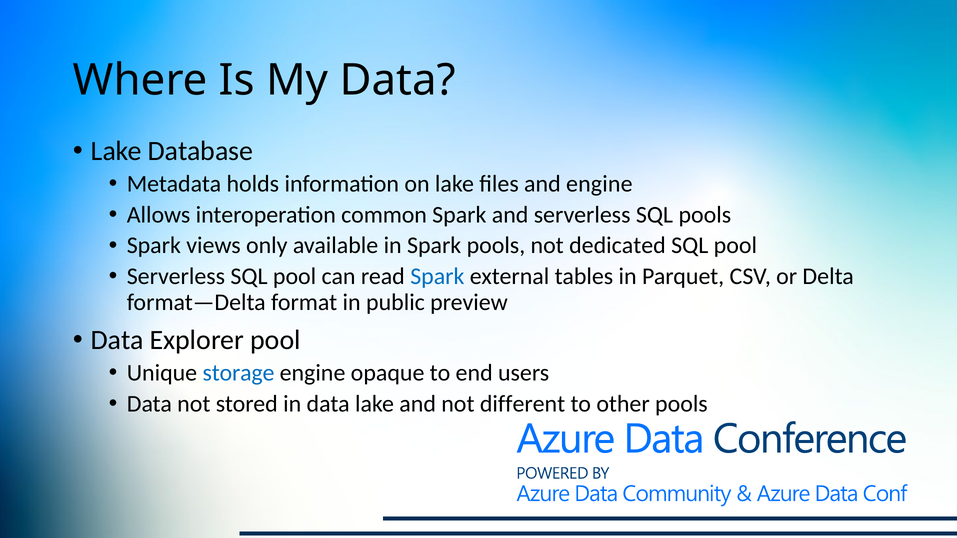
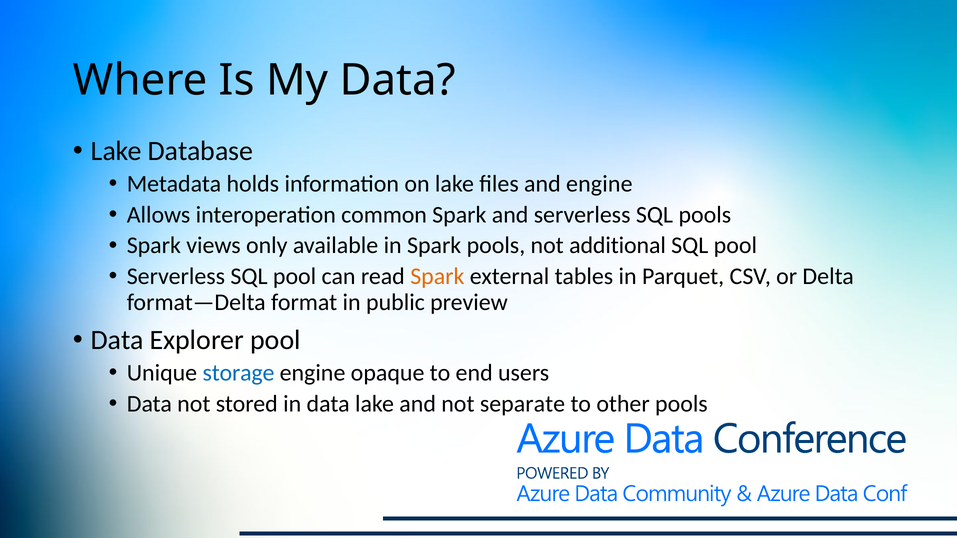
dedicated: dedicated -> additional
Spark at (437, 277) colour: blue -> orange
different: different -> separate
